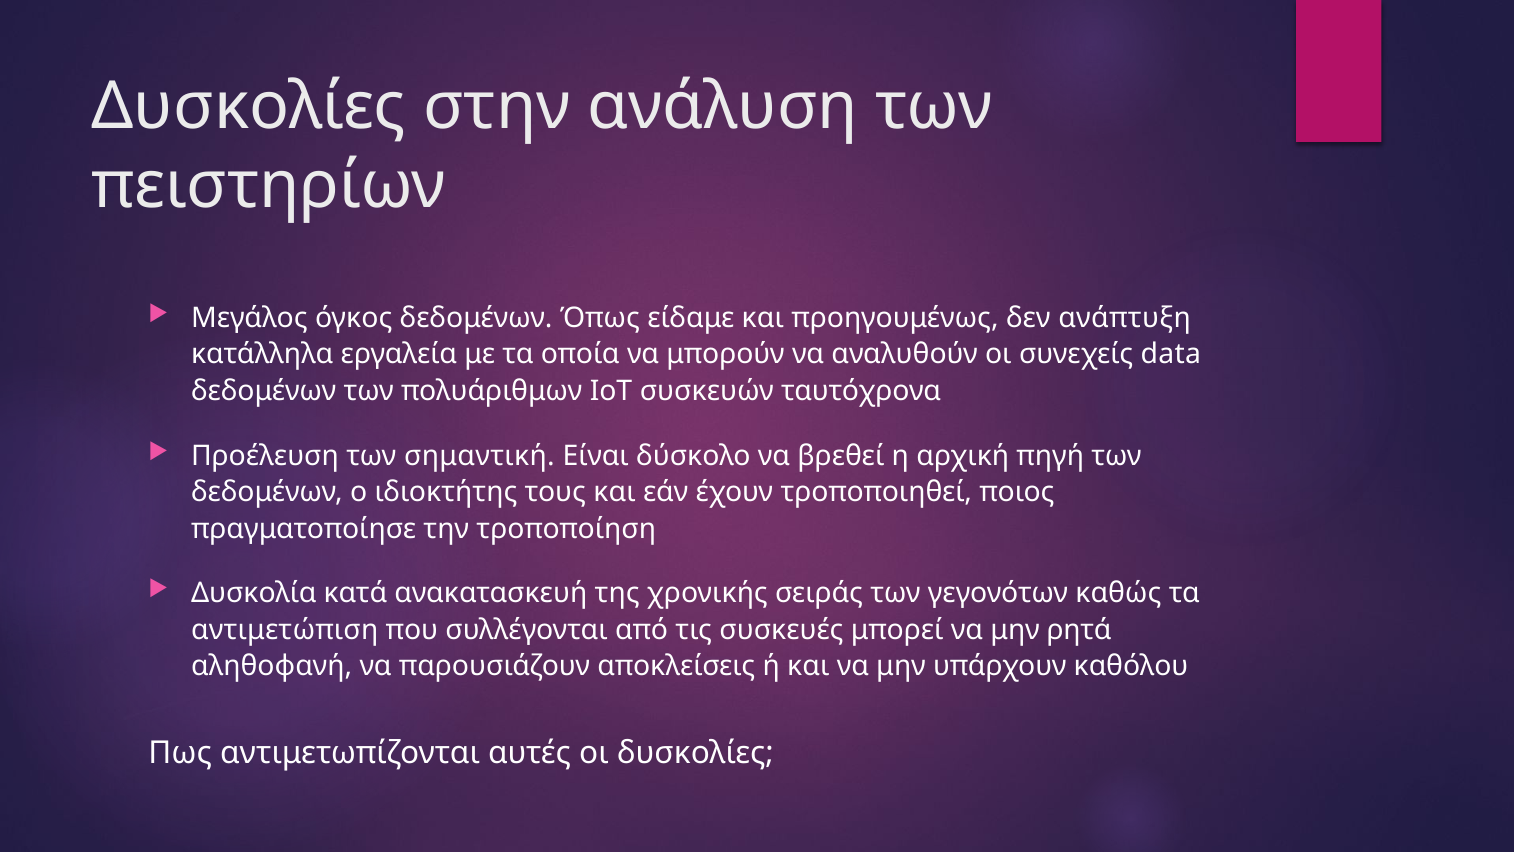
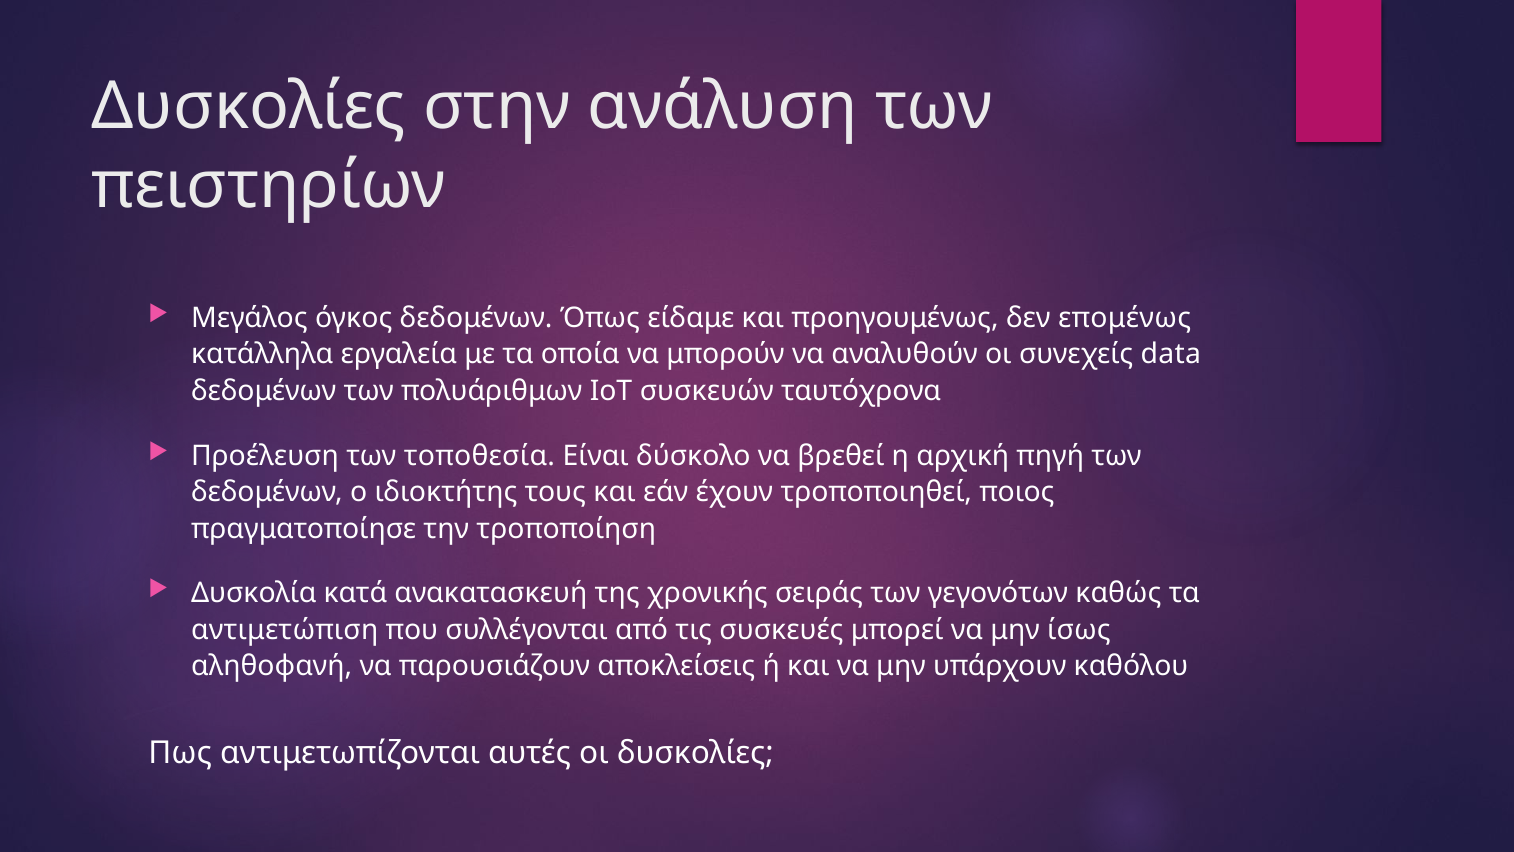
ανάπτυξη: ανάπτυξη -> επομένως
σημαντική: σημαντική -> τοποθεσία
ρητά: ρητά -> ίσως
